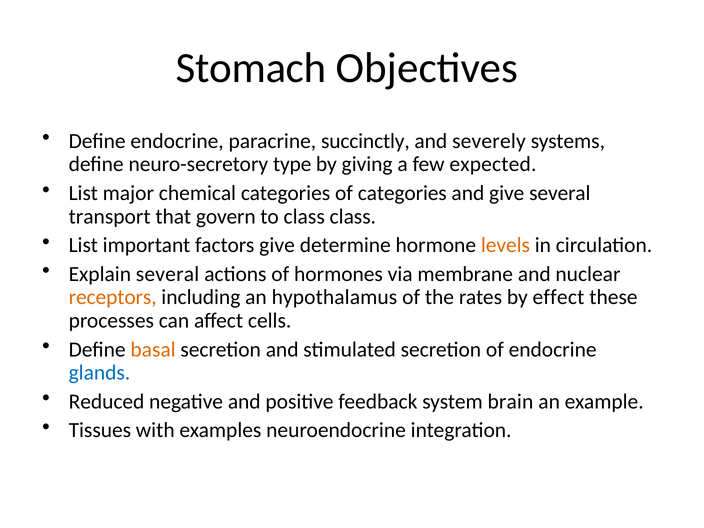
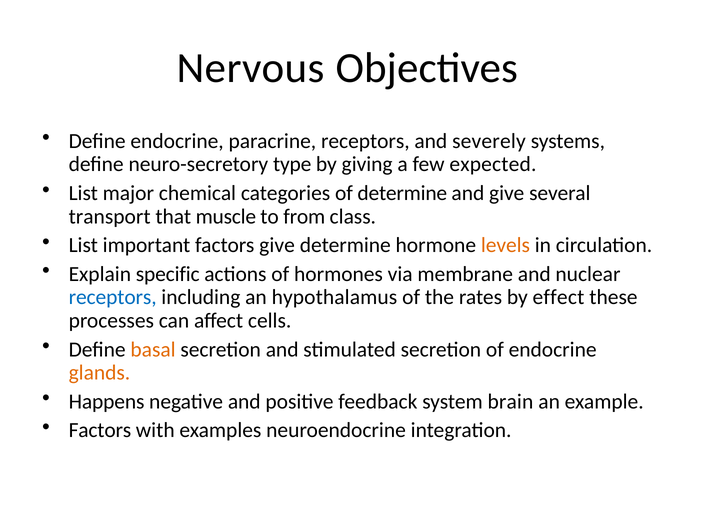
Stomach: Stomach -> Nervous
paracrine succinctly: succinctly -> receptors
of categories: categories -> determine
govern: govern -> muscle
to class: class -> from
Explain several: several -> specific
receptors at (113, 297) colour: orange -> blue
glands colour: blue -> orange
Reduced: Reduced -> Happens
Tissues at (100, 430): Tissues -> Factors
